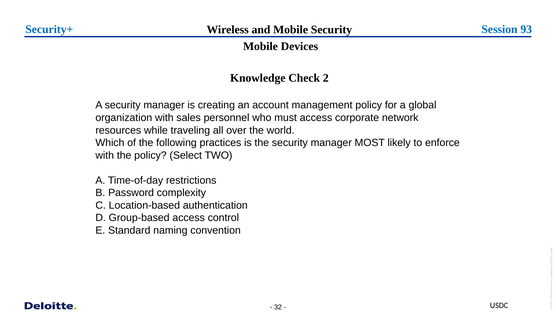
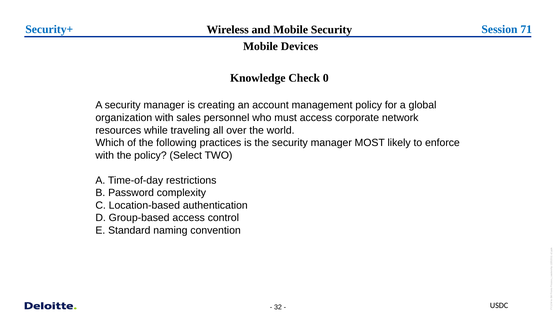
93: 93 -> 71
Check 2: 2 -> 0
